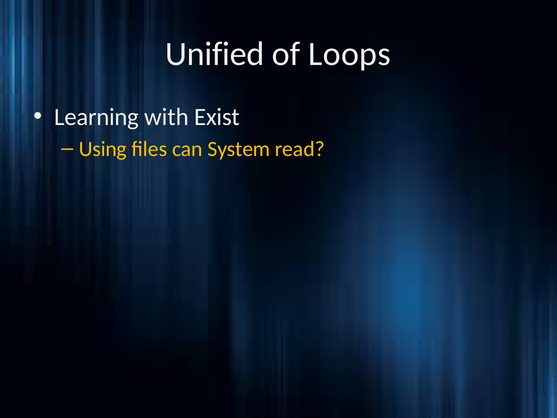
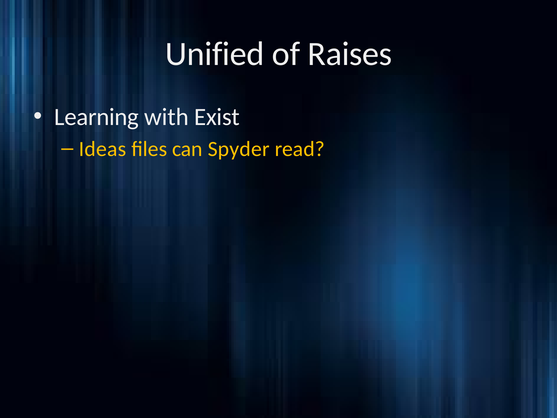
Loops: Loops -> Raises
Using: Using -> Ideas
System: System -> Spyder
